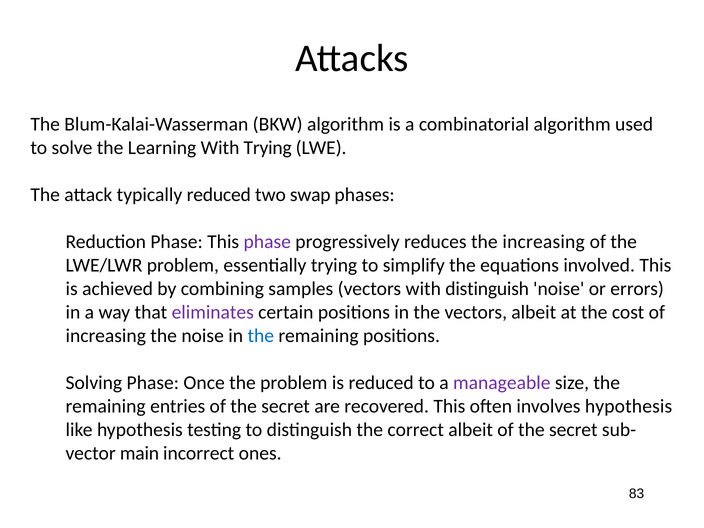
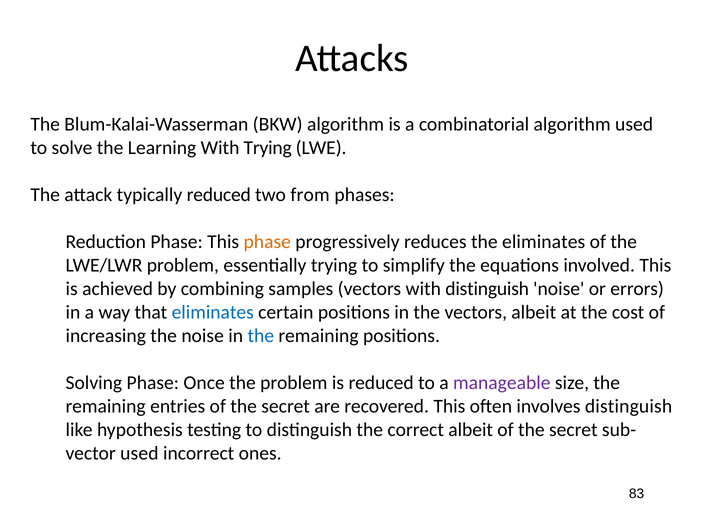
swap: swap -> from
phase at (267, 242) colour: purple -> orange
the increasing: increasing -> eliminates
eliminates at (213, 312) colour: purple -> blue
involves hypothesis: hypothesis -> distinguish
main at (140, 453): main -> used
